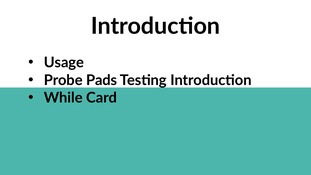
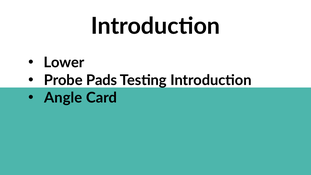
Usage: Usage -> Lower
While: While -> Angle
